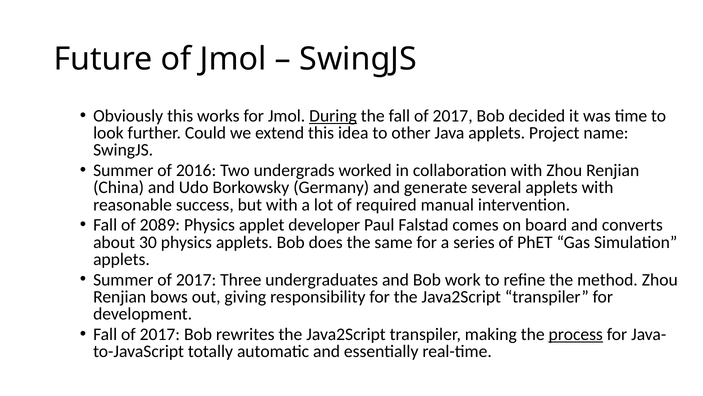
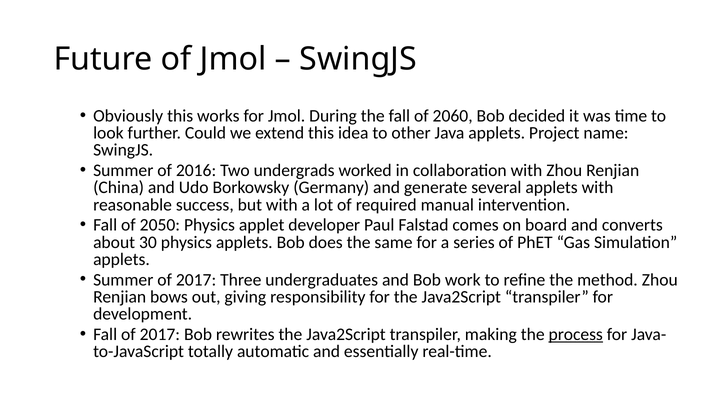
During underline: present -> none
the fall of 2017: 2017 -> 2060
2089: 2089 -> 2050
